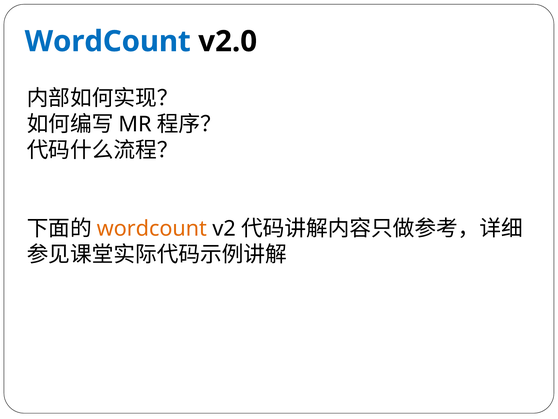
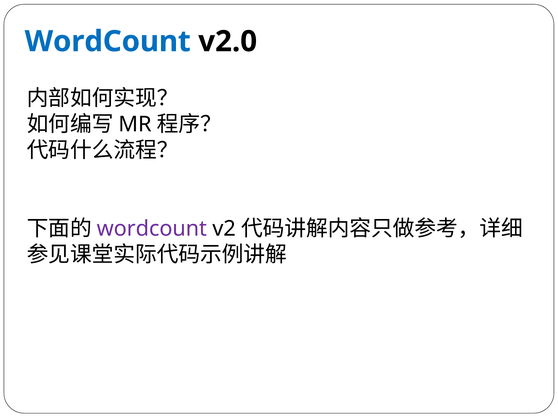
wordcount at (152, 228) colour: orange -> purple
